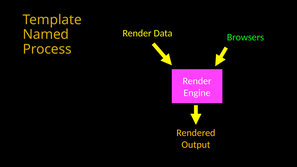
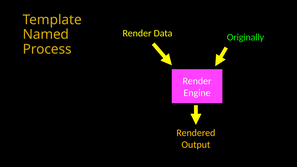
Browsers: Browsers -> Originally
